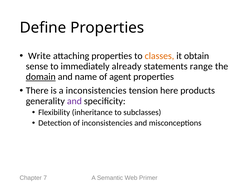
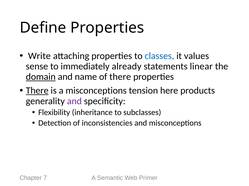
classes colour: orange -> blue
obtain: obtain -> values
range: range -> linear
of agent: agent -> there
There at (37, 91) underline: none -> present
a inconsistencies: inconsistencies -> misconceptions
